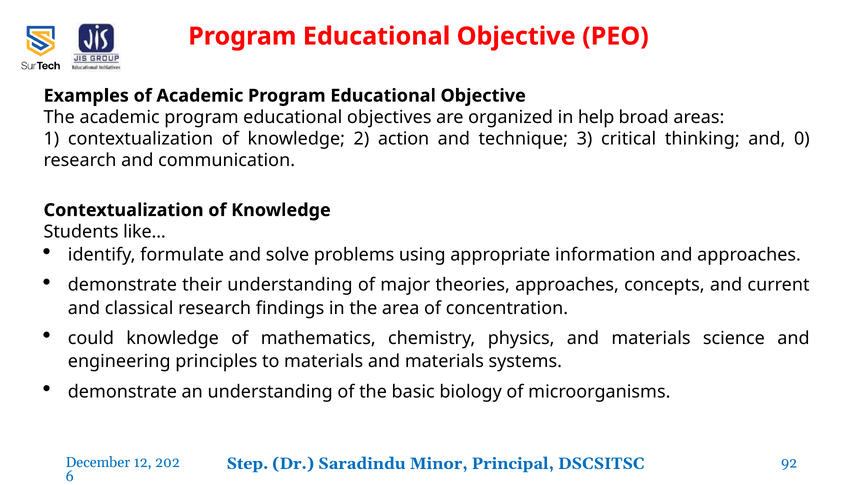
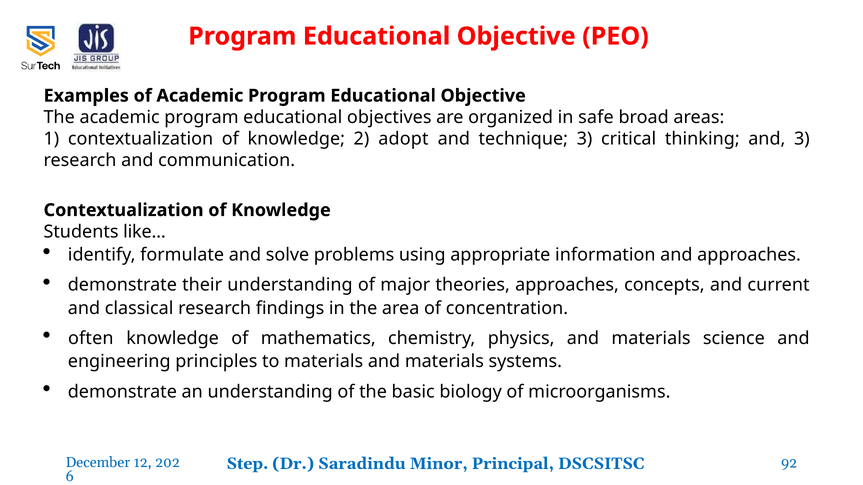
help: help -> safe
action: action -> adopt
and 0: 0 -> 3
could: could -> often
